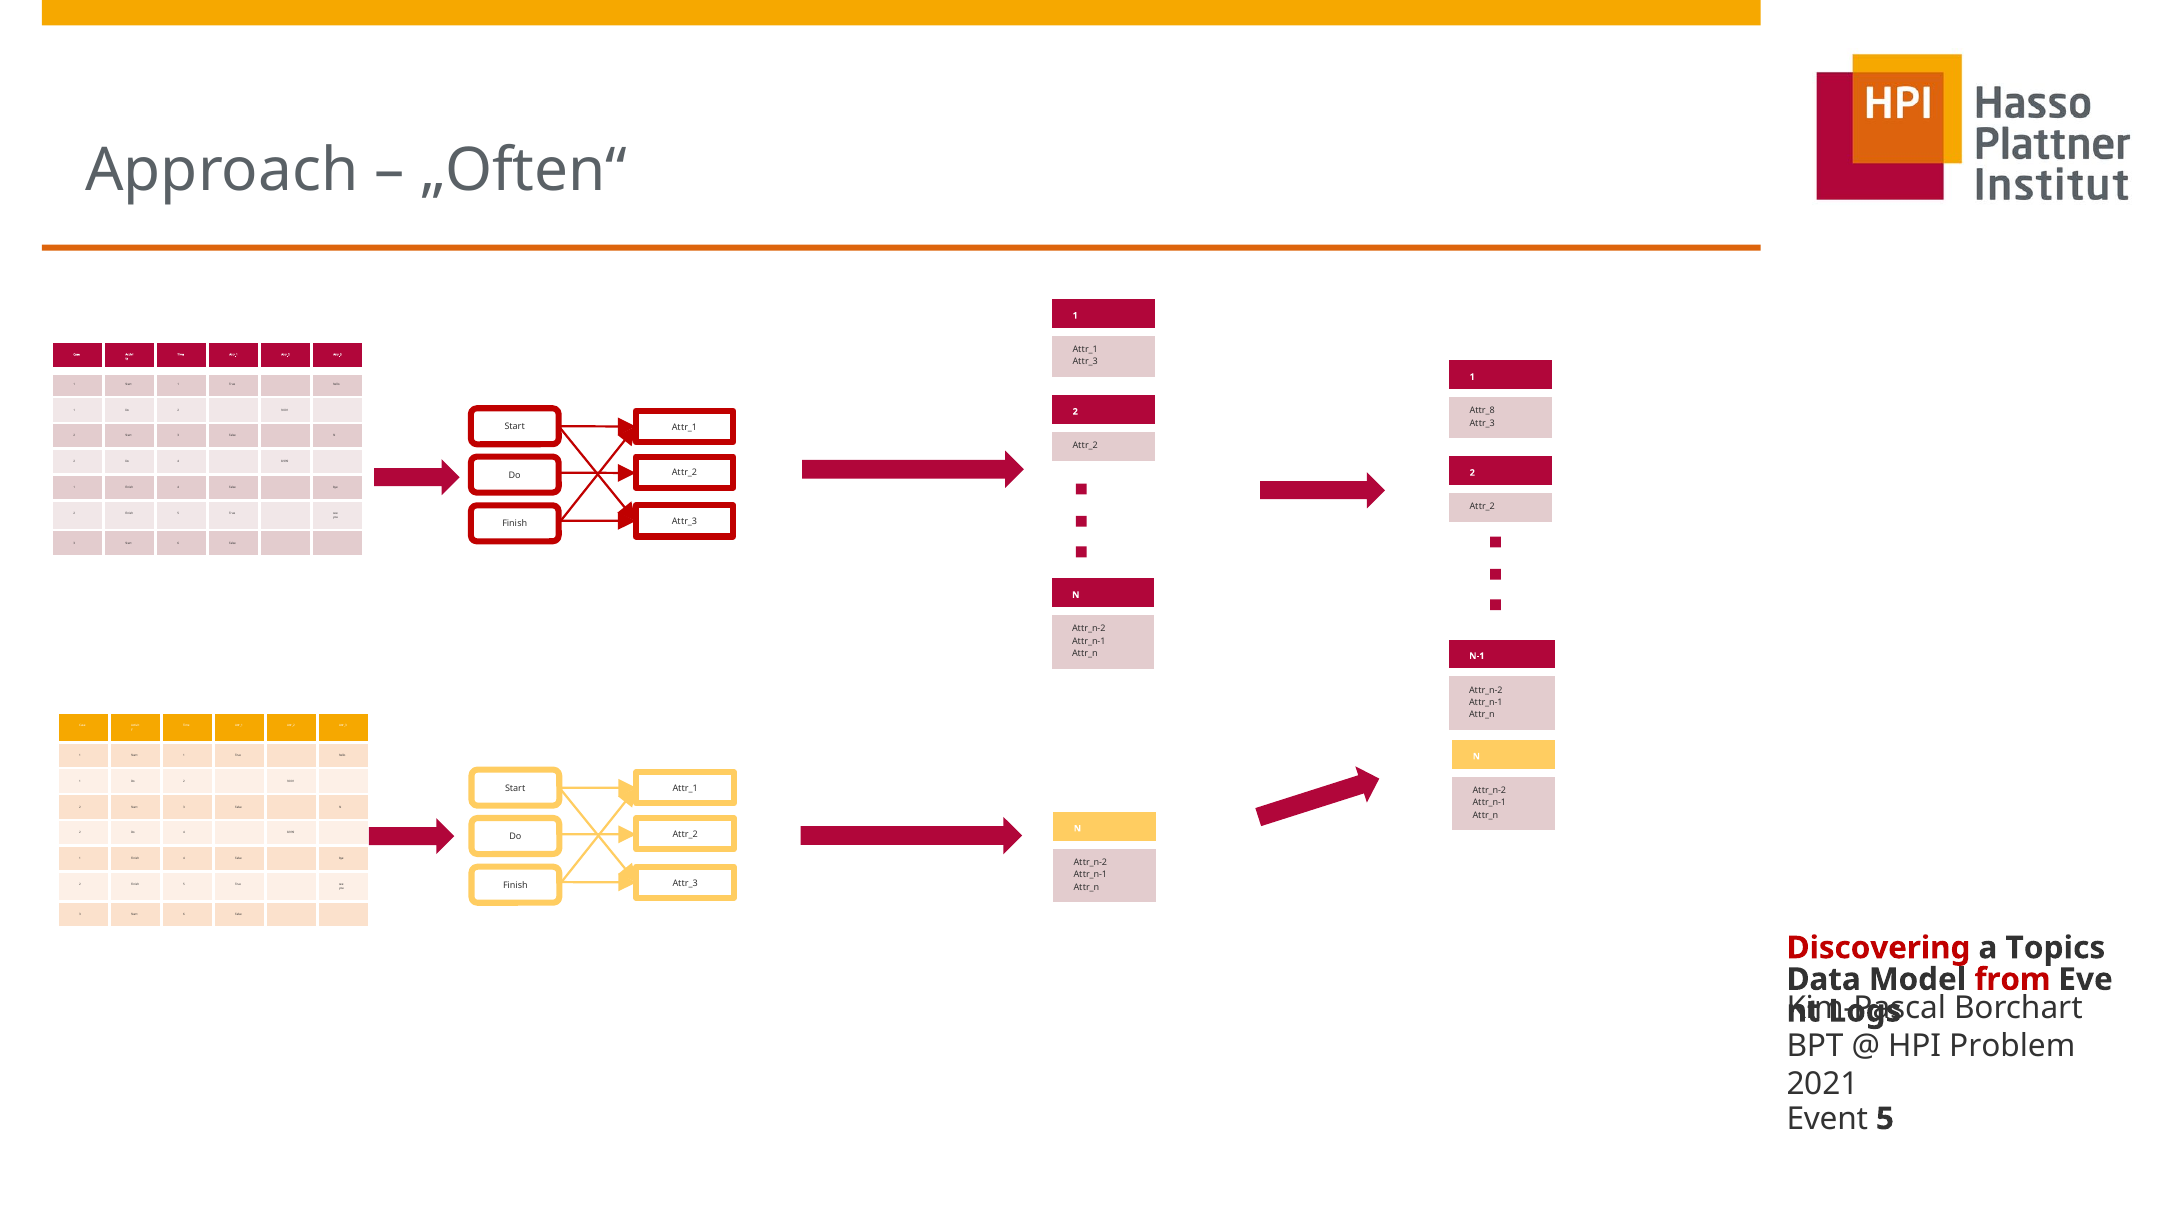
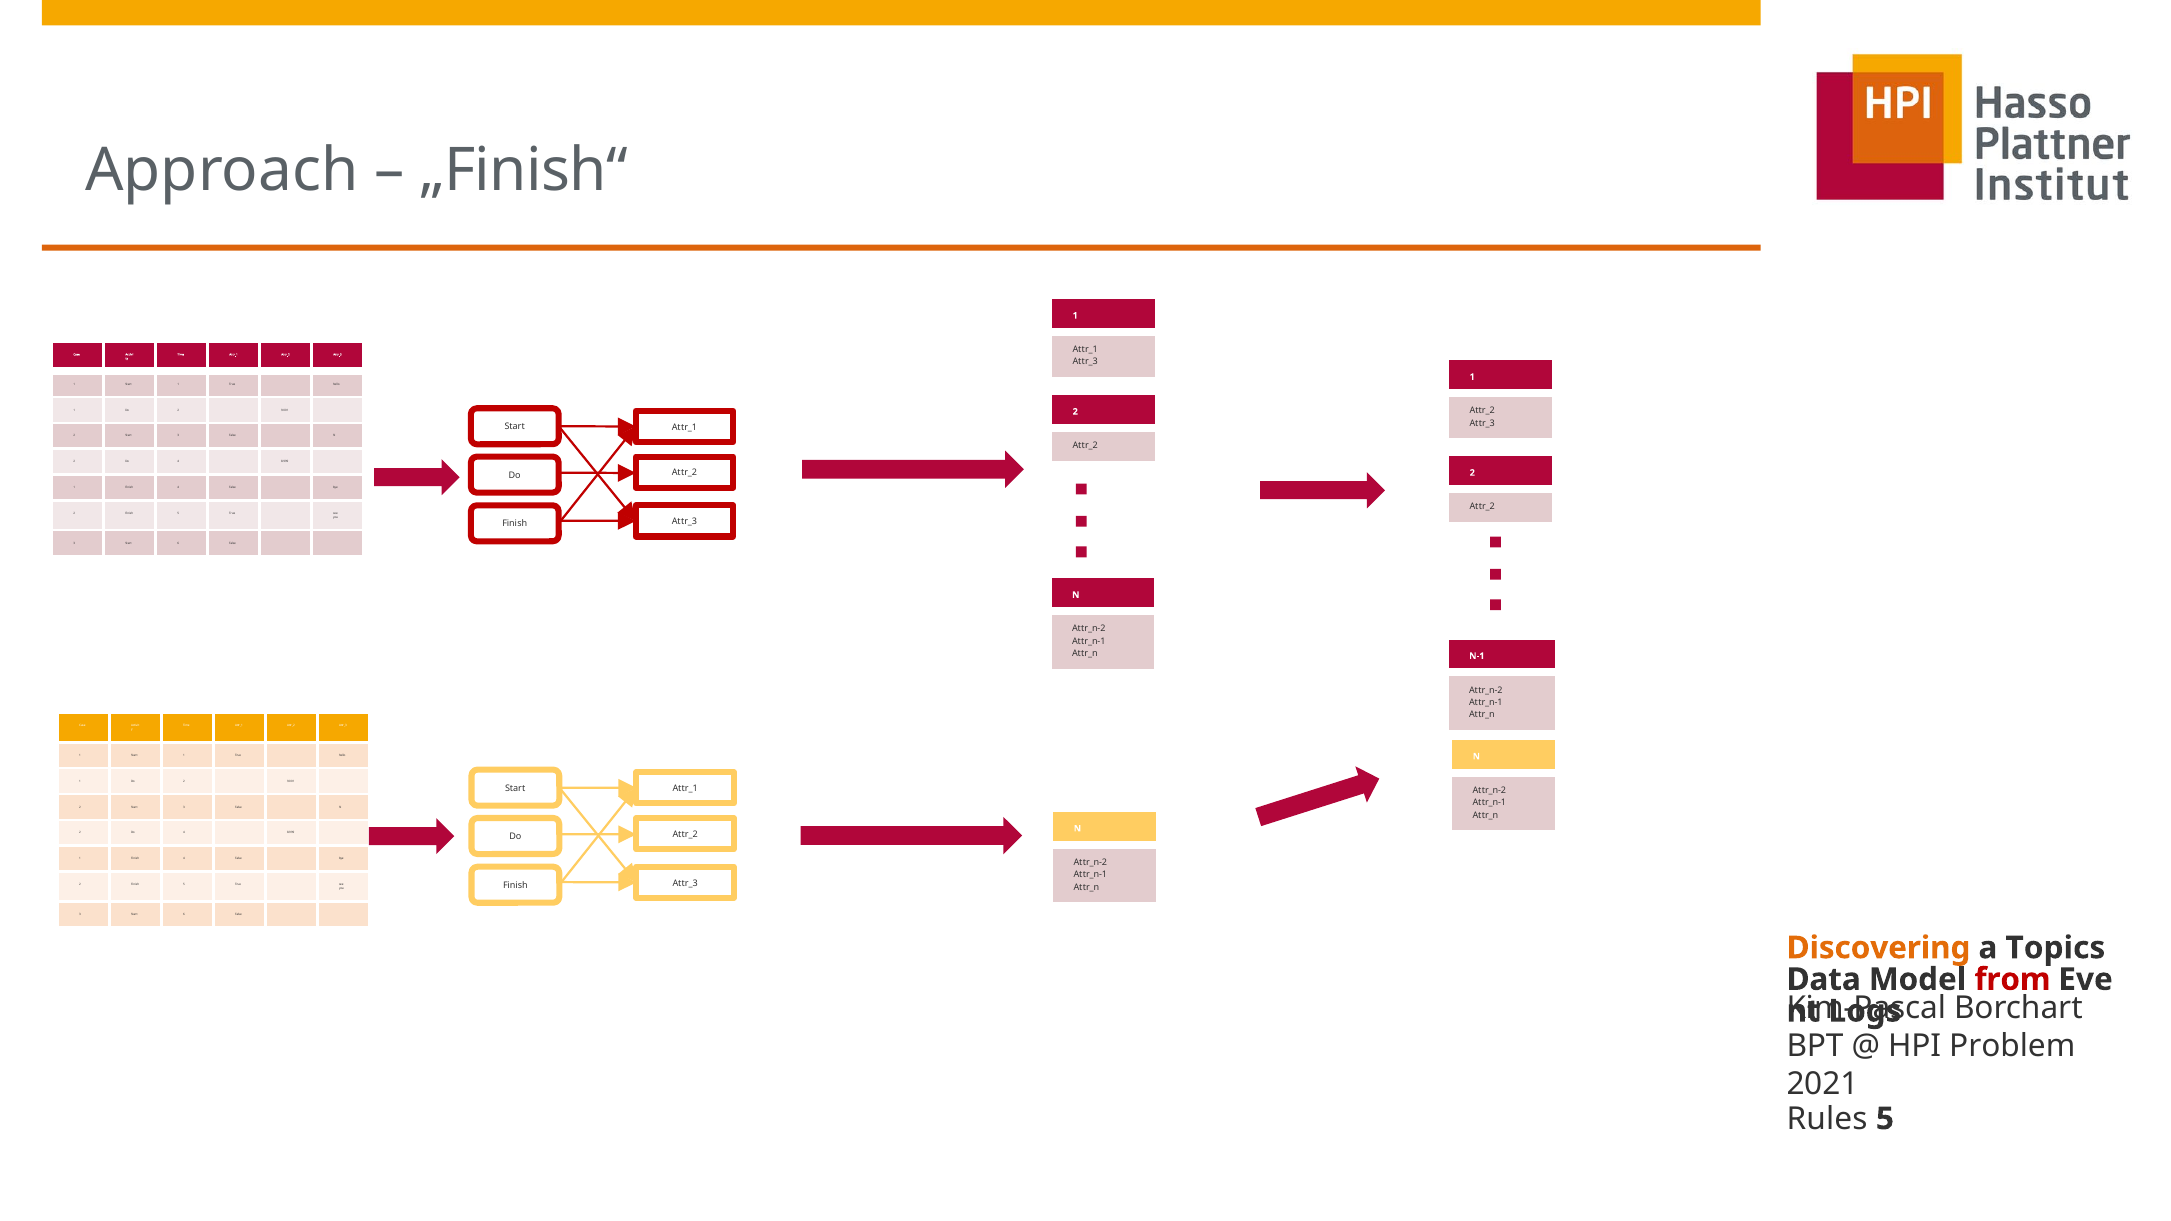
„Often“: „Often“ -> „Finish“
Attr_8 at (1482, 411): Attr_8 -> Attr_2
Discovering colour: red -> orange
Event: Event -> Rules
